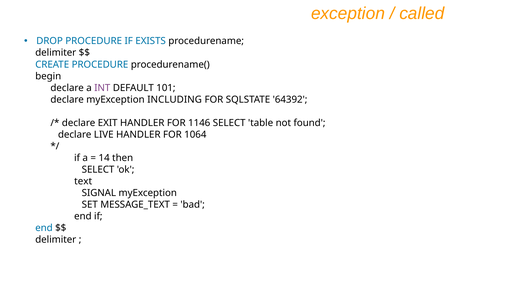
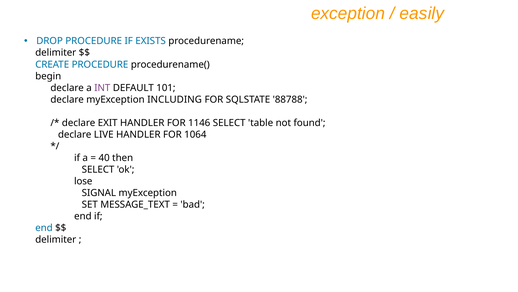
called: called -> easily
64392: 64392 -> 88788
14: 14 -> 40
text: text -> lose
